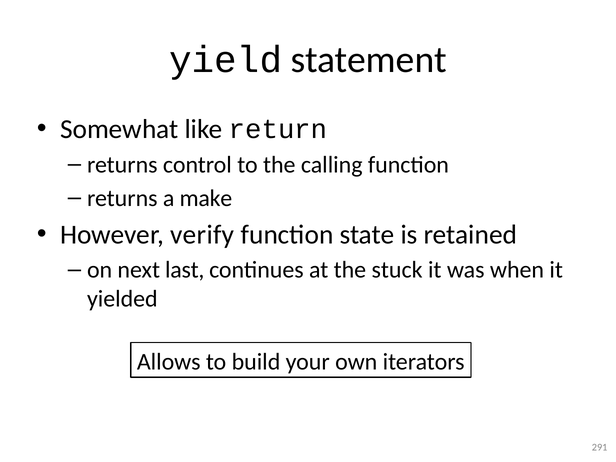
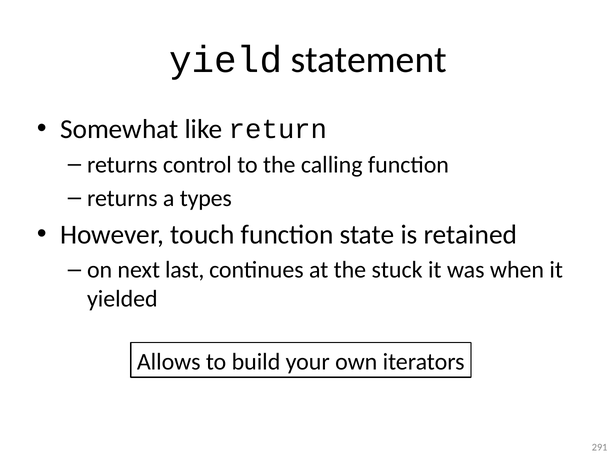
make: make -> types
verify: verify -> touch
